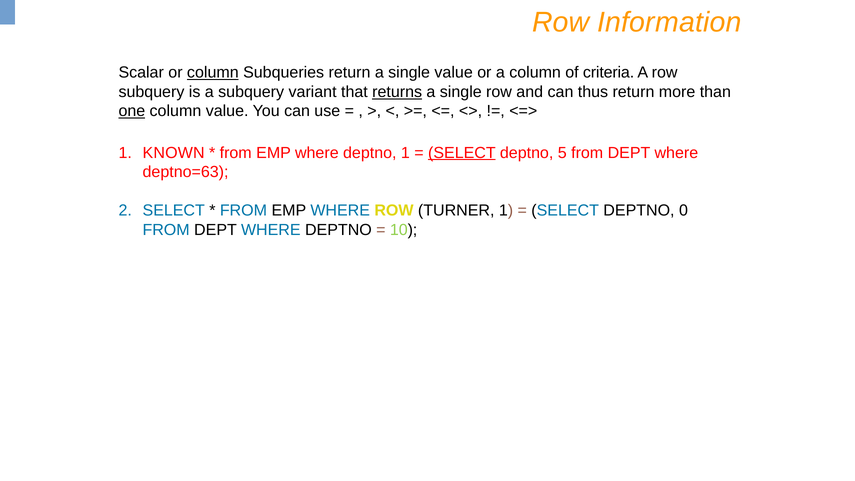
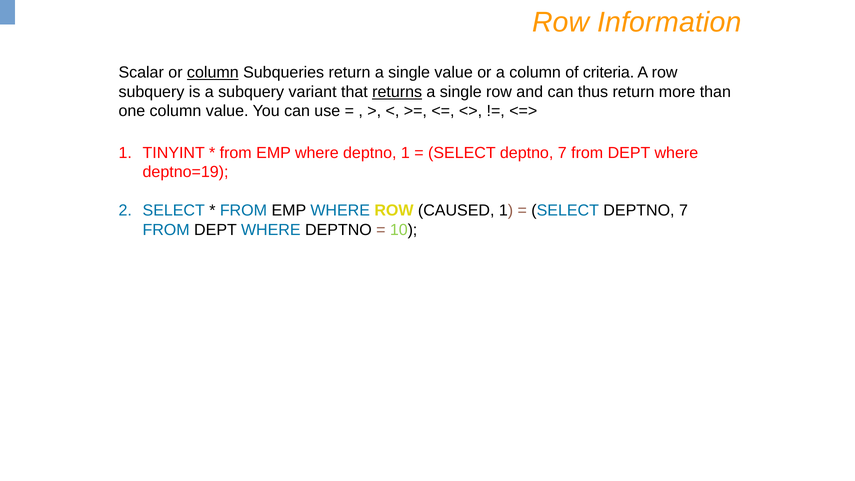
one underline: present -> none
KNOWN: KNOWN -> TINYINT
SELECT at (462, 153) underline: present -> none
5 at (562, 153): 5 -> 7
deptno=63: deptno=63 -> deptno=19
TURNER: TURNER -> CAUSED
0 at (683, 211): 0 -> 7
